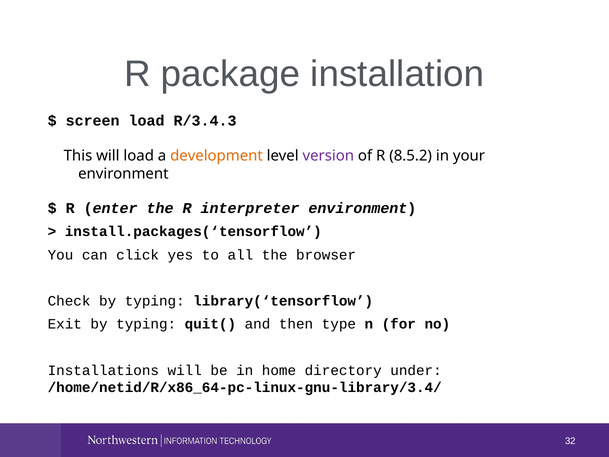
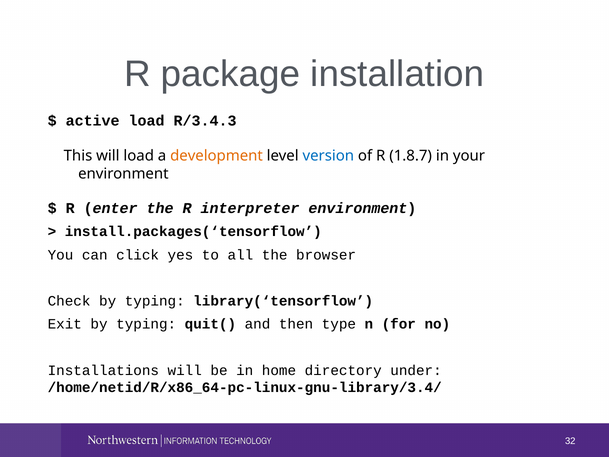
screen: screen -> active
version colour: purple -> blue
8.5.2: 8.5.2 -> 1.8.7
